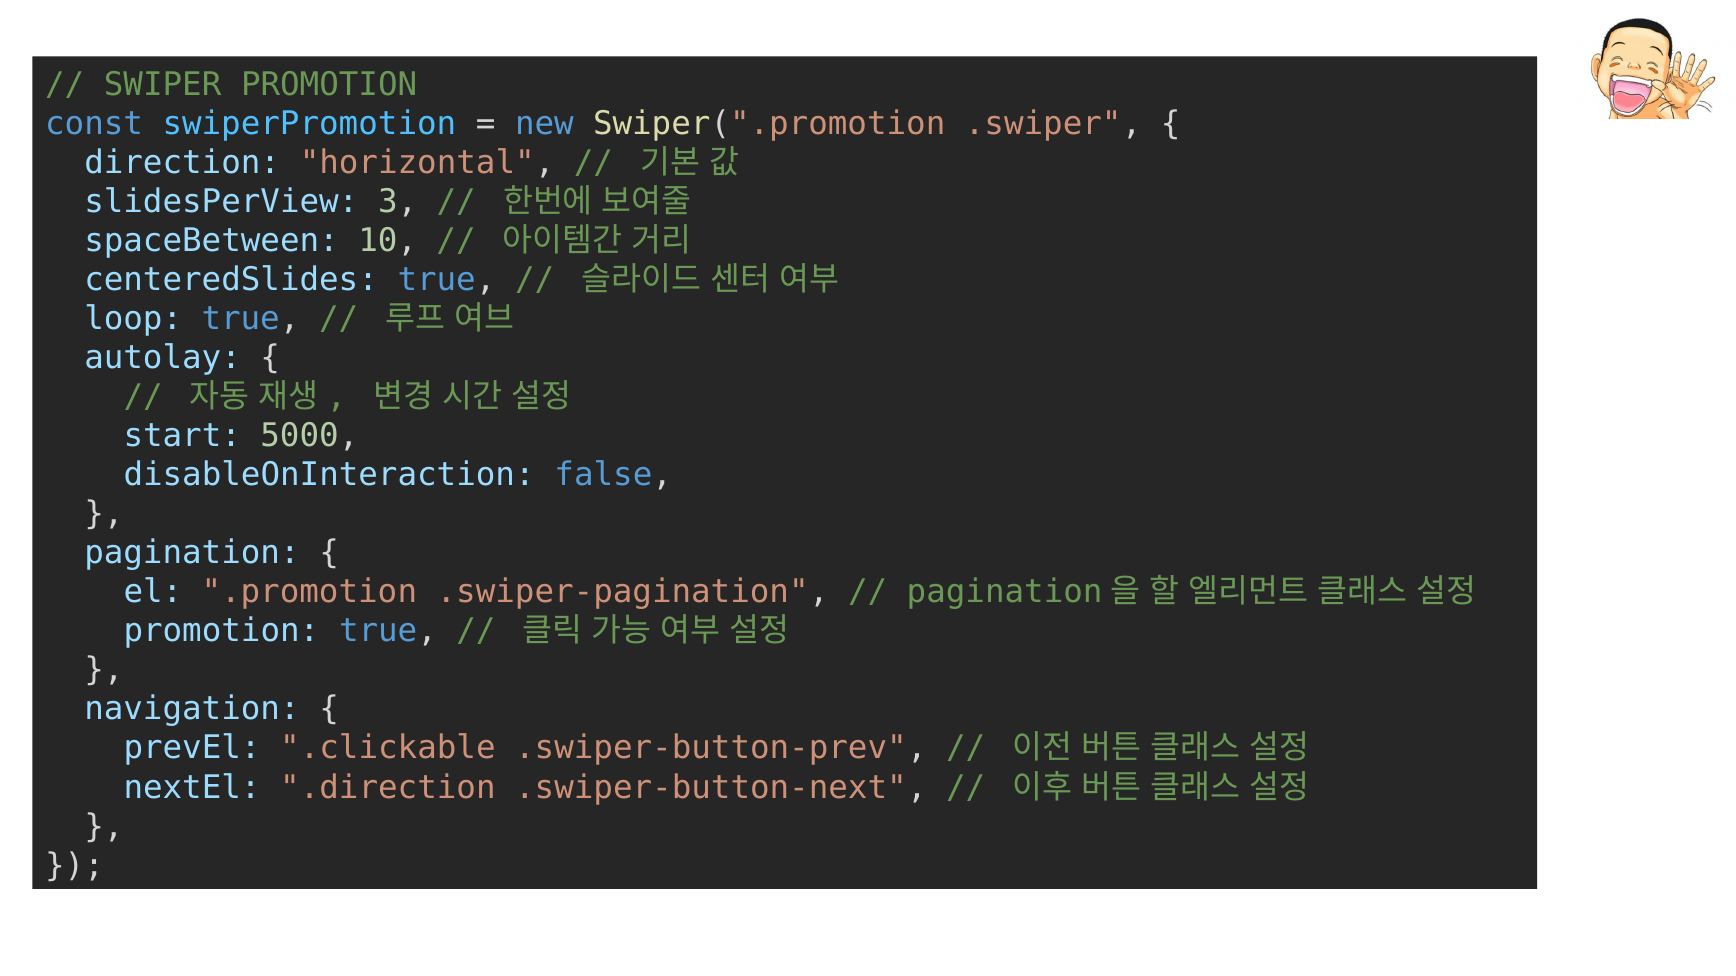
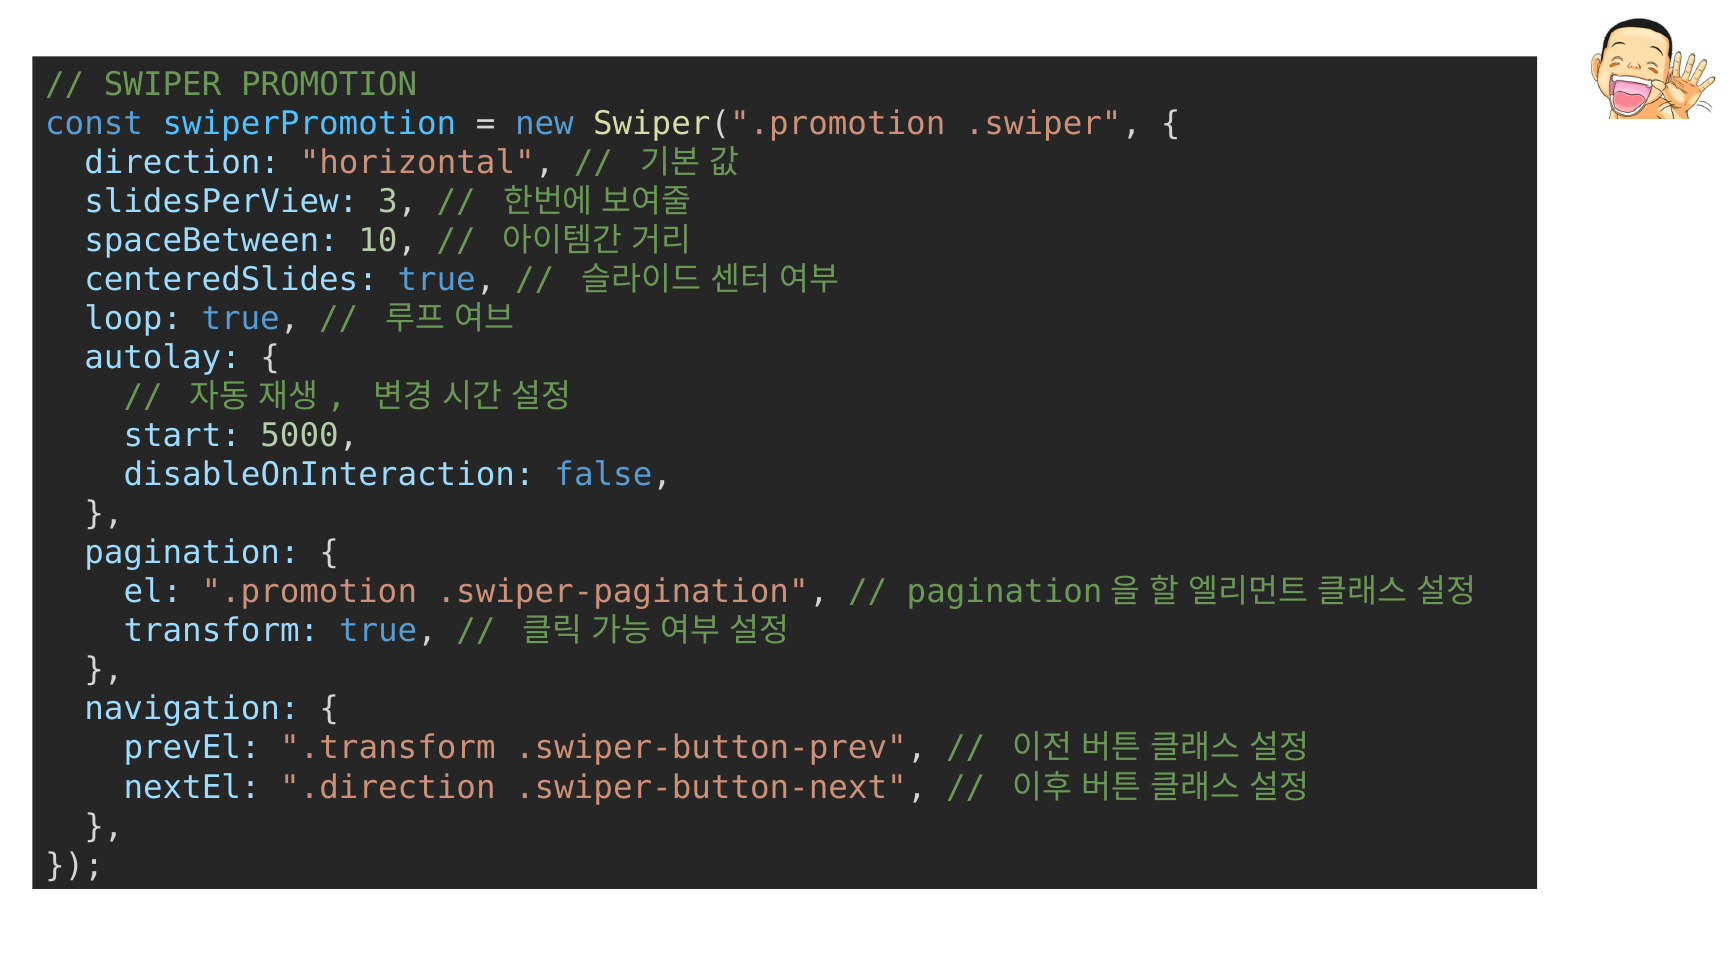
promotion at (221, 631): promotion -> transform
.clickable: .clickable -> .transform
